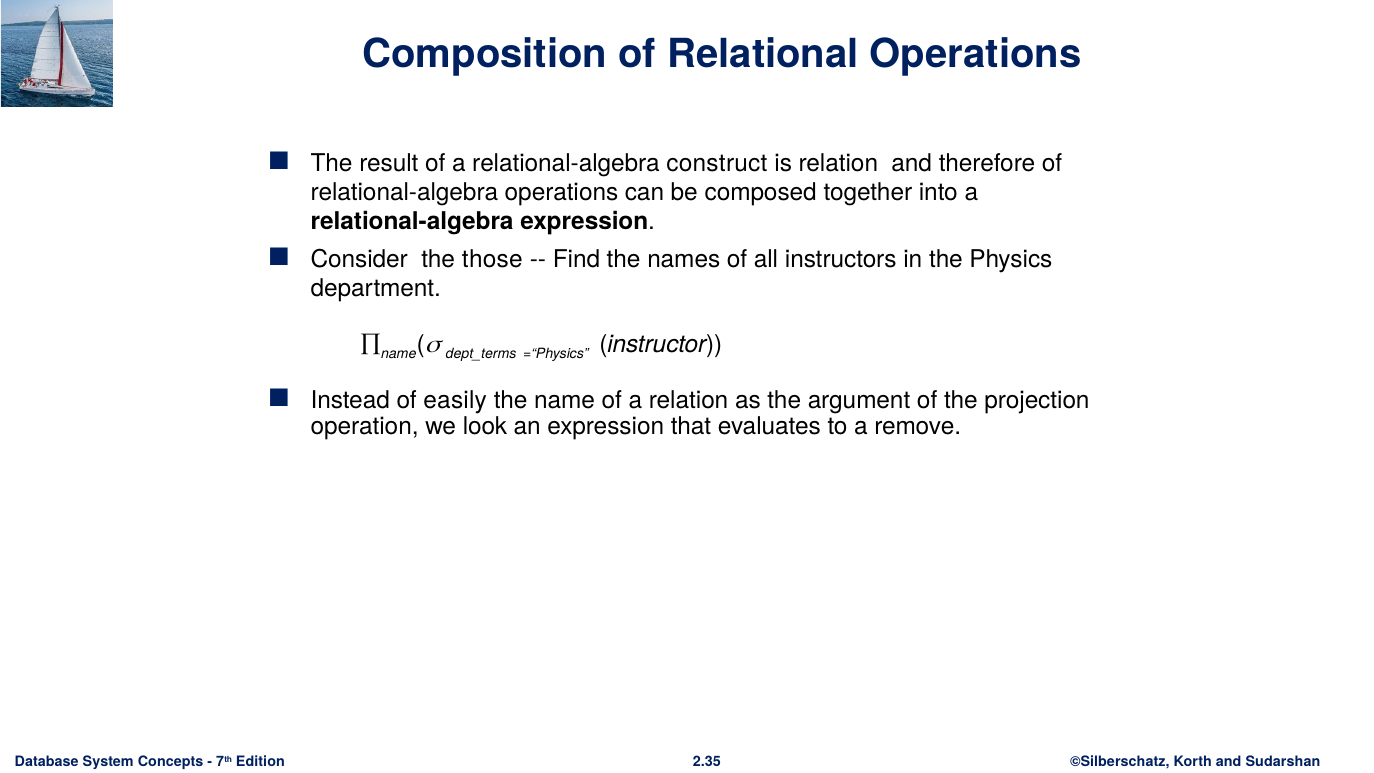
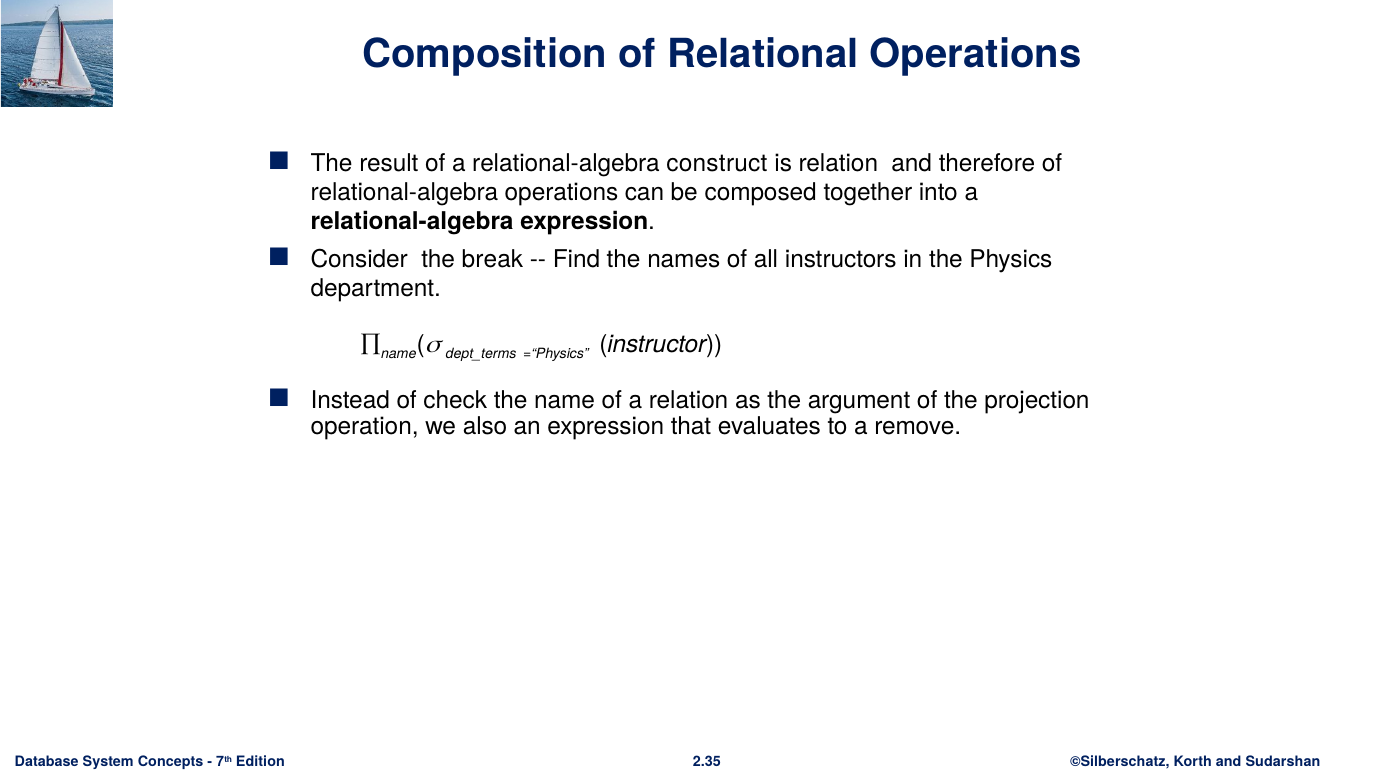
those: those -> break
easily: easily -> check
look: look -> also
